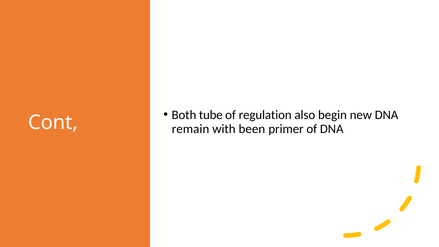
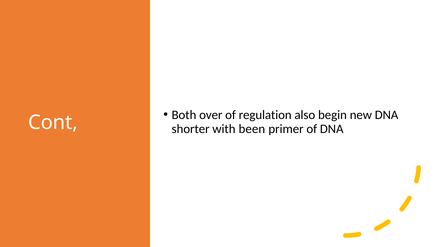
tube: tube -> over
remain: remain -> shorter
